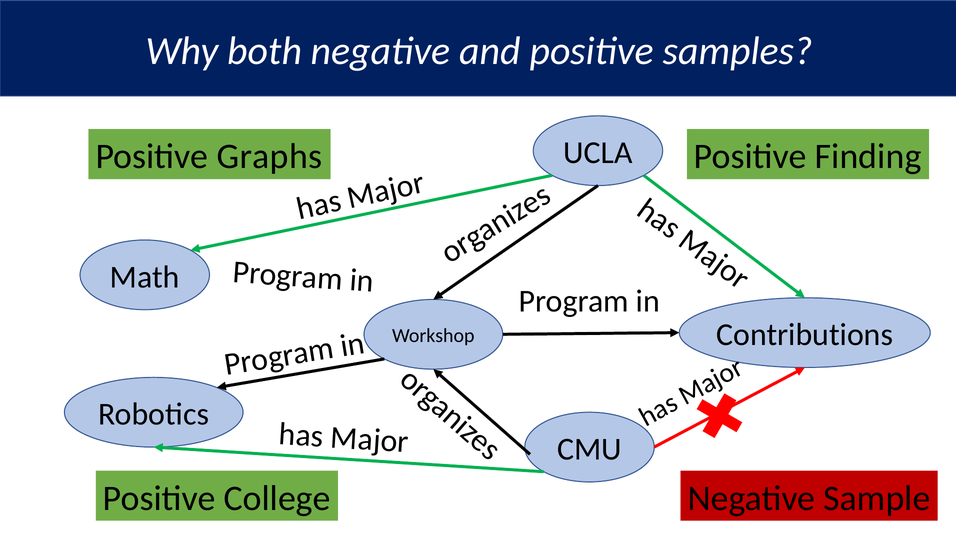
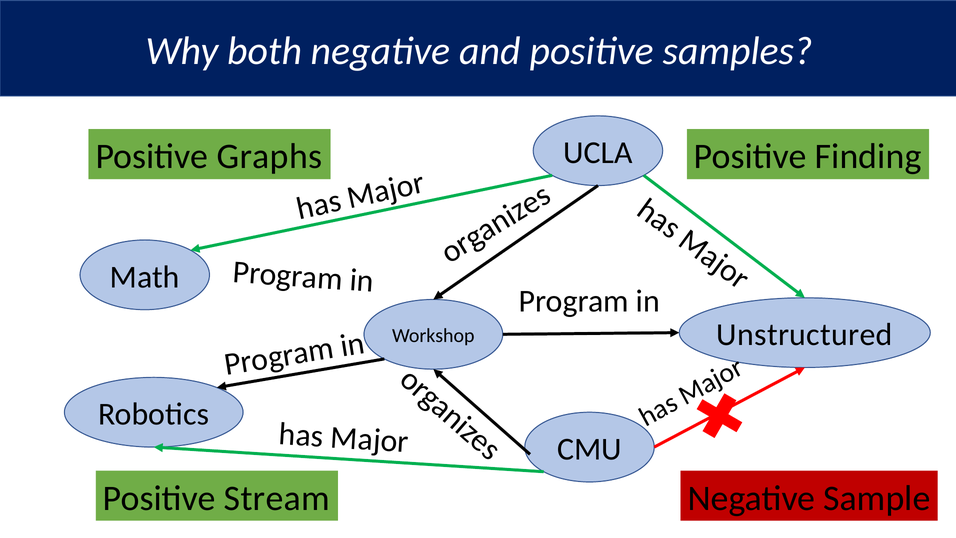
Contributions: Contributions -> Unstructured
College: College -> Stream
